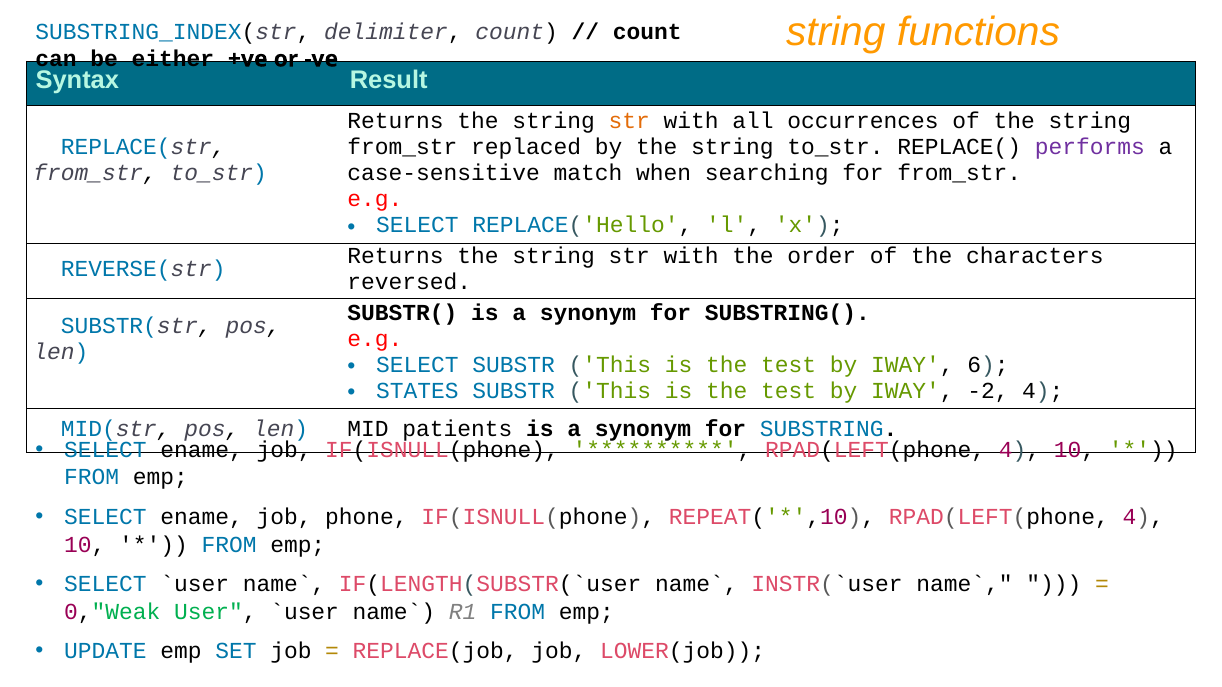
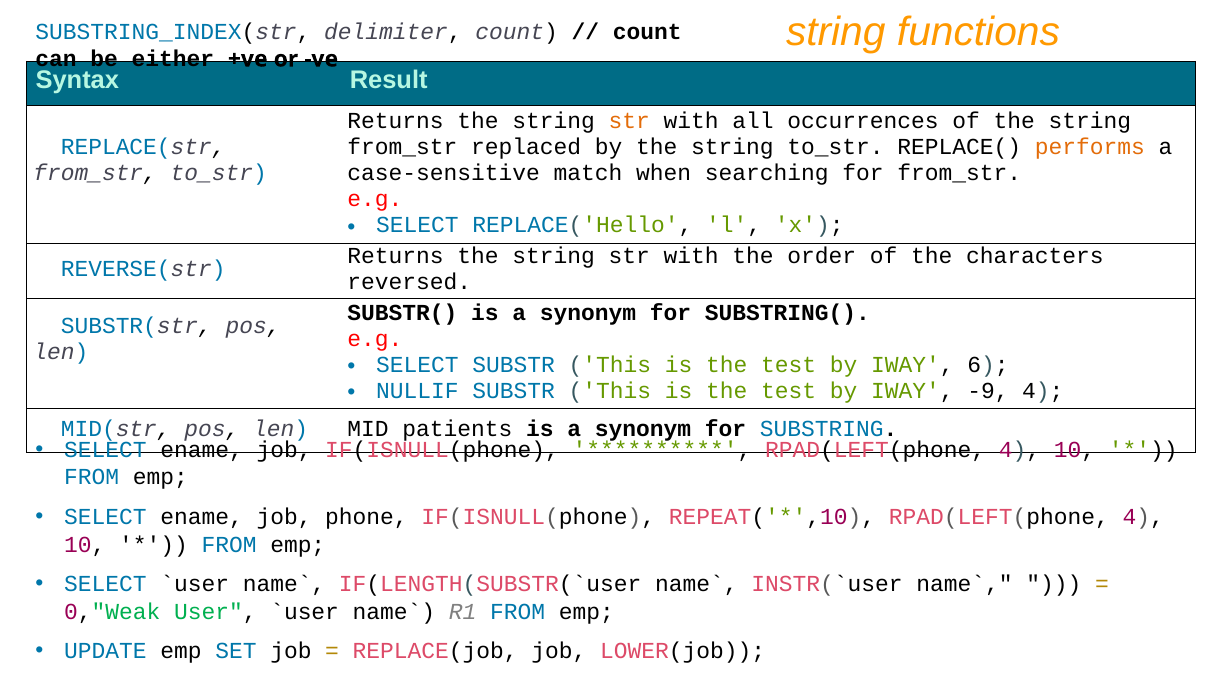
performs colour: purple -> orange
STATES: STATES -> NULLIF
-2: -2 -> -9
